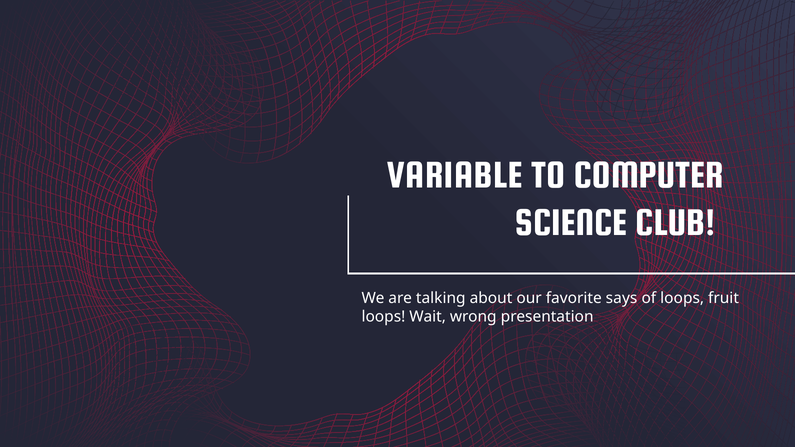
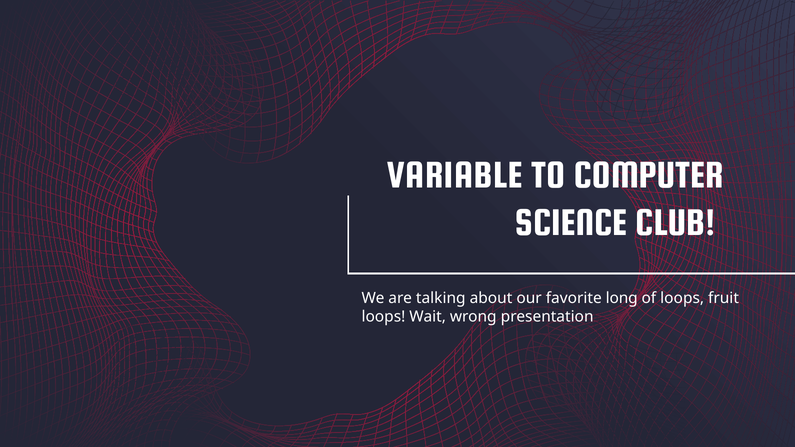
says: says -> long
